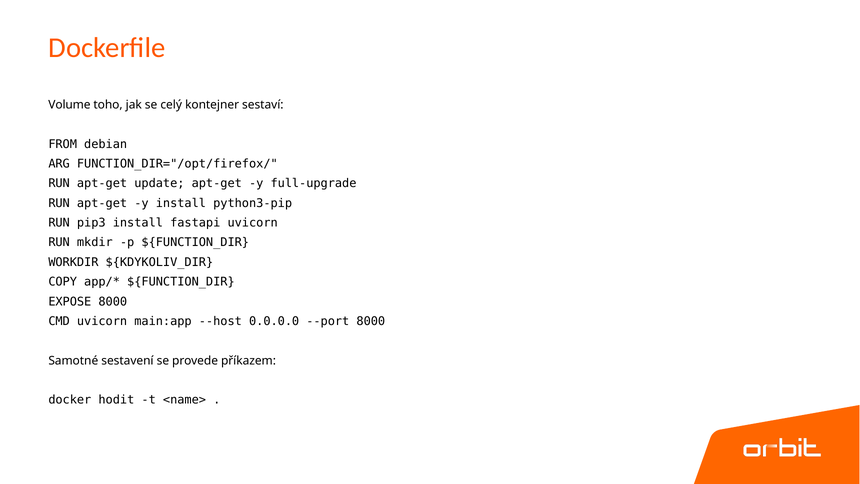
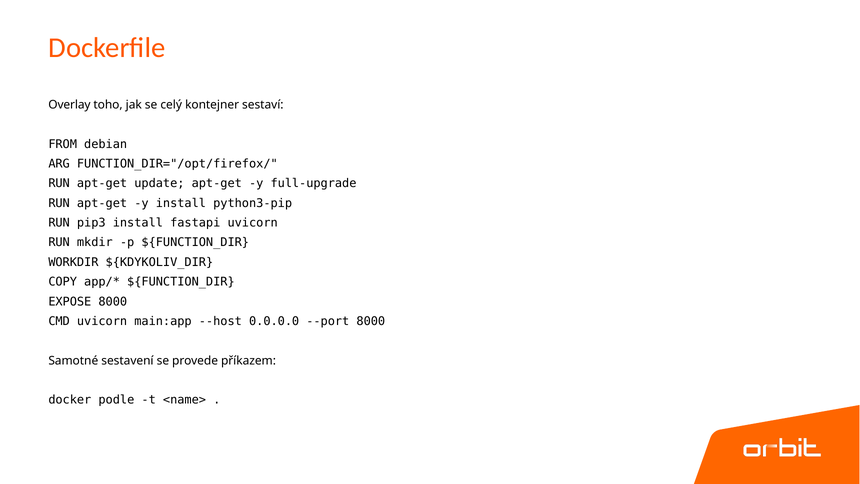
Volume: Volume -> Overlay
hodit: hodit -> podle
